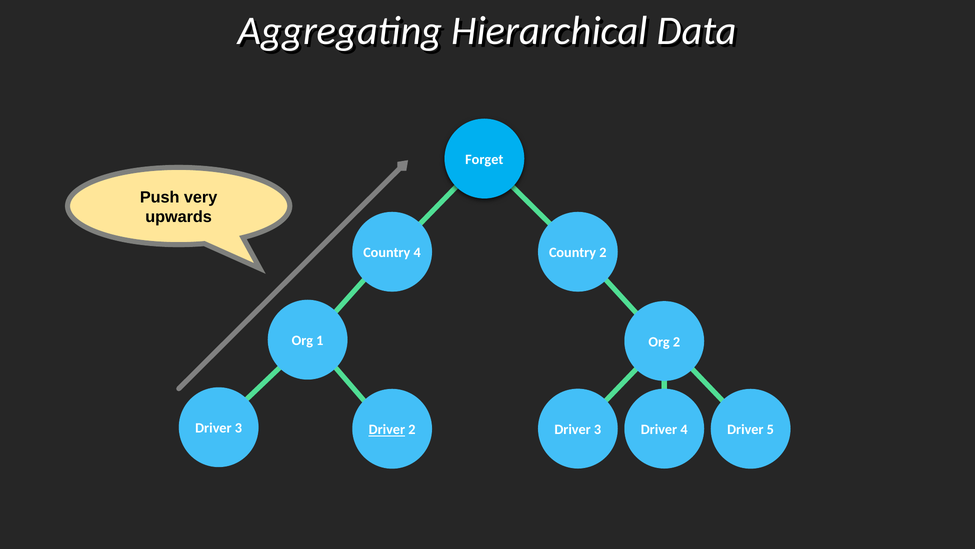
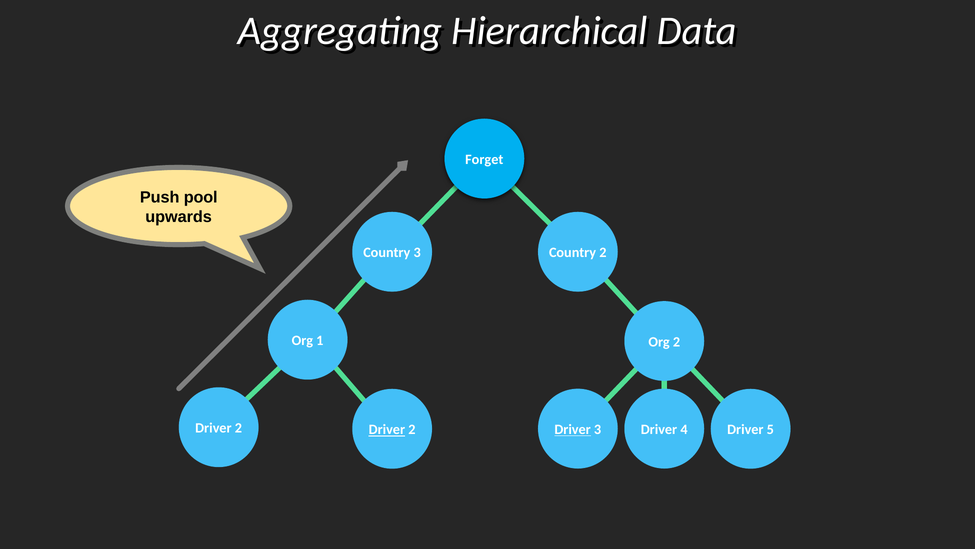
very: very -> pool
4 at (417, 252): 4 -> 3
3 at (238, 428): 3 -> 2
Driver at (573, 429) underline: none -> present
